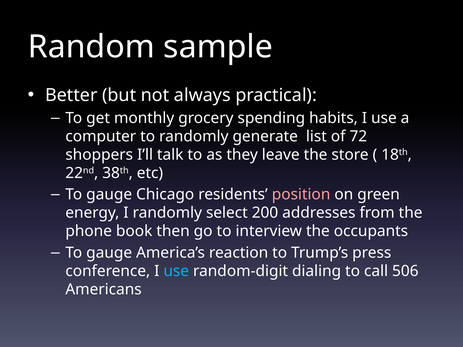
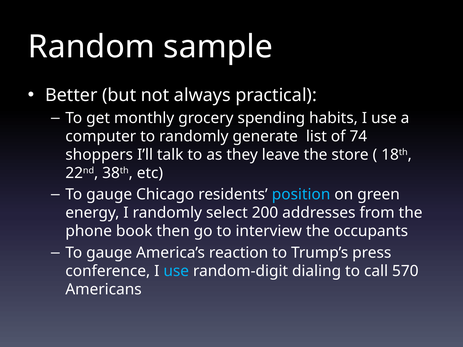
72: 72 -> 74
position colour: pink -> light blue
506: 506 -> 570
